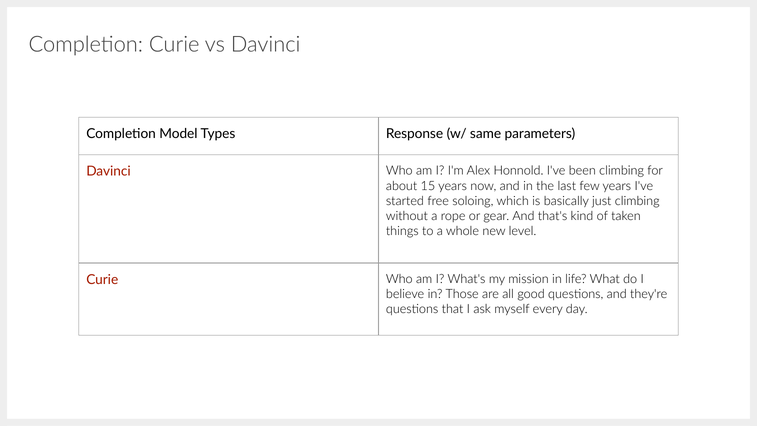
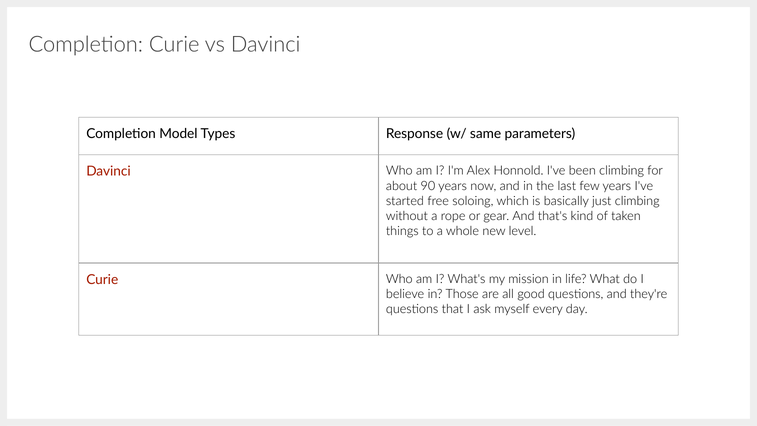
15: 15 -> 90
